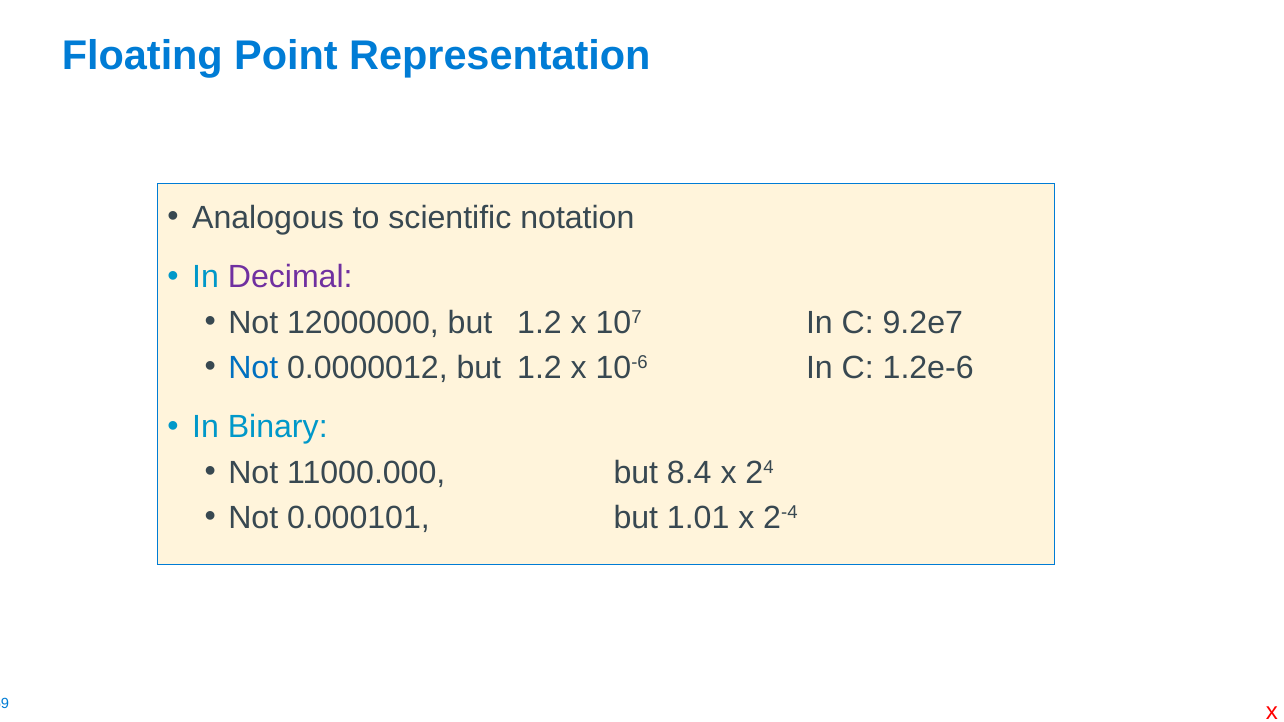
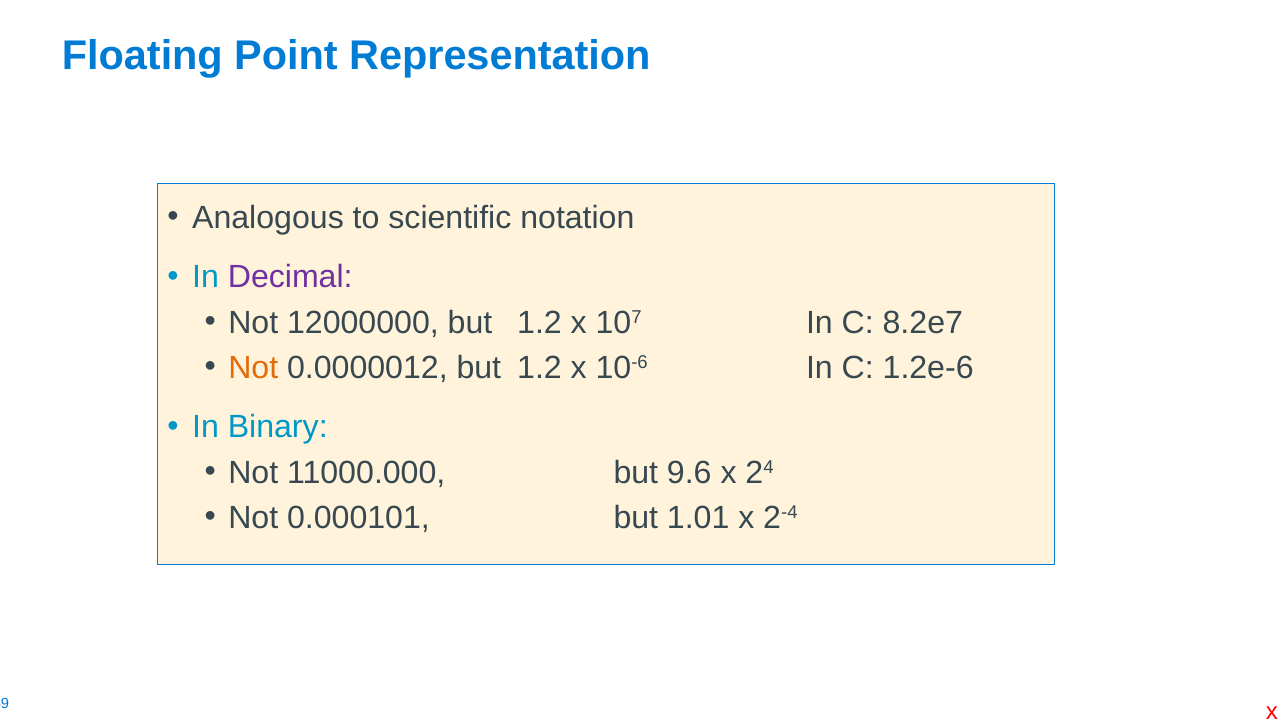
9.2e7: 9.2e7 -> 8.2e7
Not at (253, 368) colour: blue -> orange
8.4: 8.4 -> 9.6
